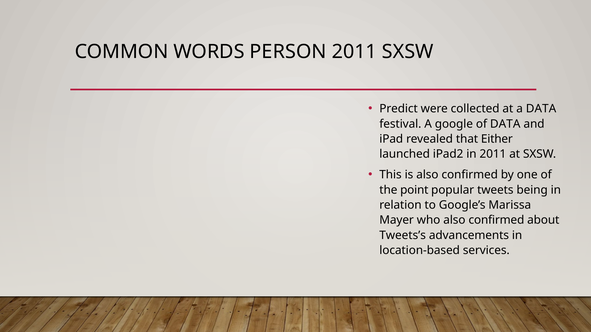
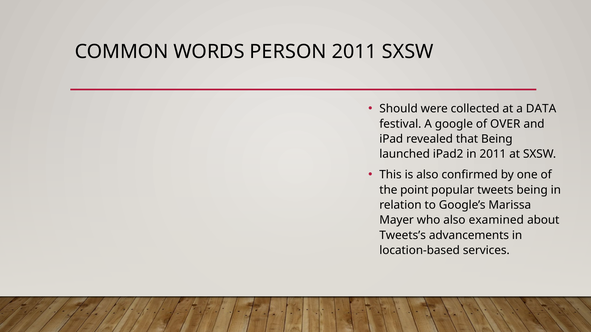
Predict: Predict -> Should
of DATA: DATA -> OVER
that Either: Either -> Being
who also confirmed: confirmed -> examined
